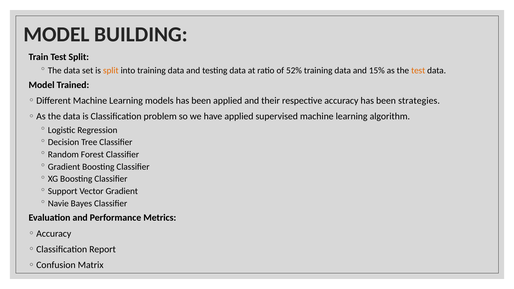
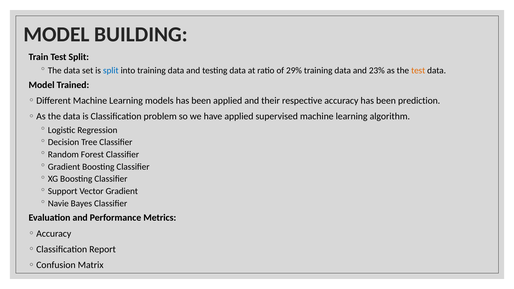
split at (111, 70) colour: orange -> blue
52%: 52% -> 29%
15%: 15% -> 23%
strategies: strategies -> prediction
